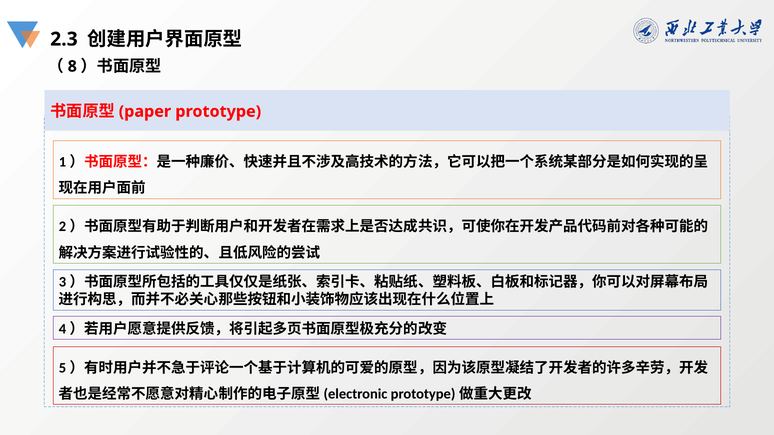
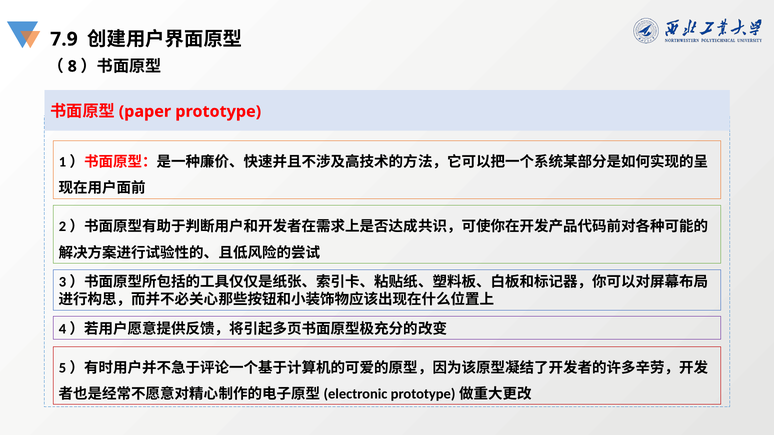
2.3: 2.3 -> 7.9
